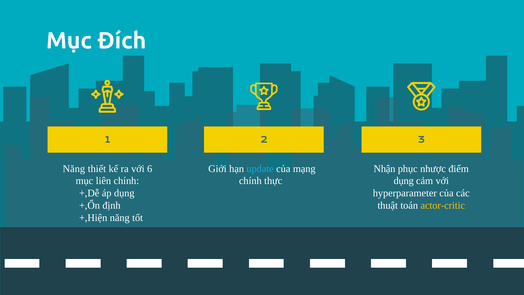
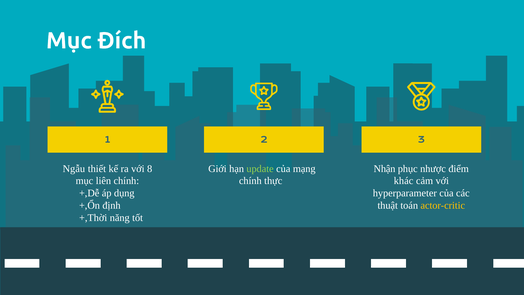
Năng at (74, 169): Năng -> Ngẫu
6: 6 -> 8
update colour: light blue -> light green
dụng at (404, 181): dụng -> khác
+,Hiện: +,Hiện -> +,Thời
